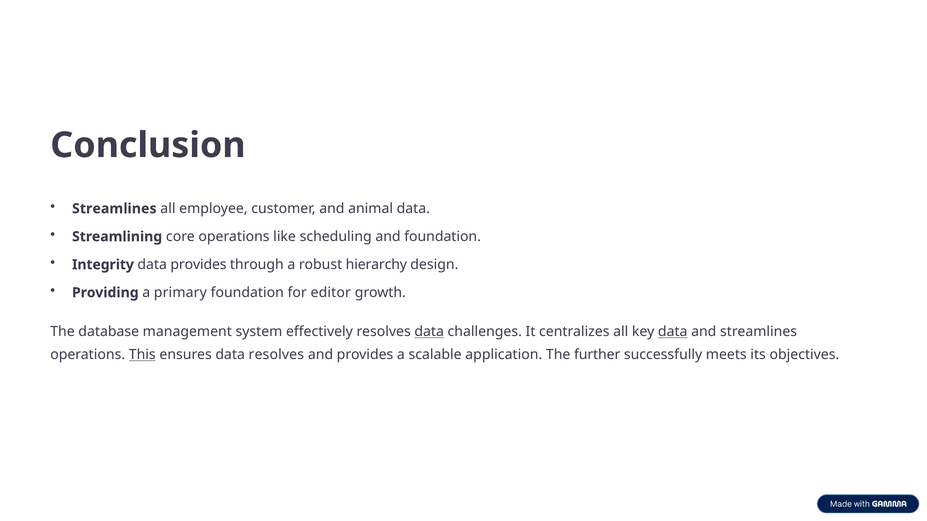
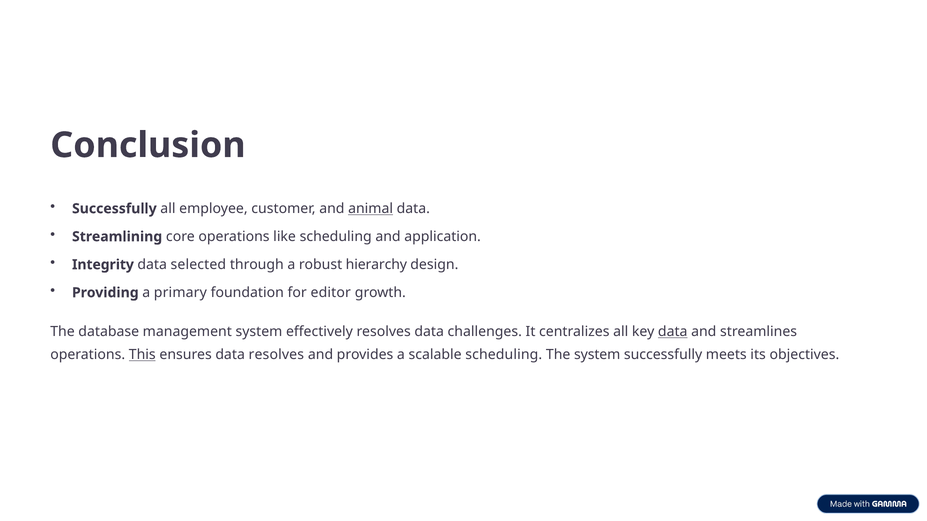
Streamlines at (114, 209): Streamlines -> Successfully
animal underline: none -> present
and foundation: foundation -> application
data provides: provides -> selected
data at (429, 332) underline: present -> none
scalable application: application -> scheduling
The further: further -> system
